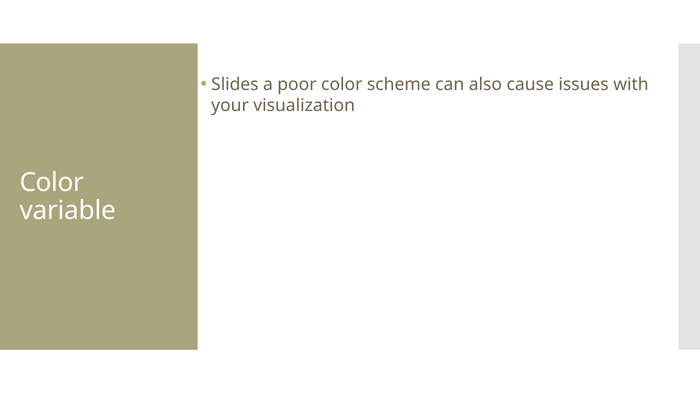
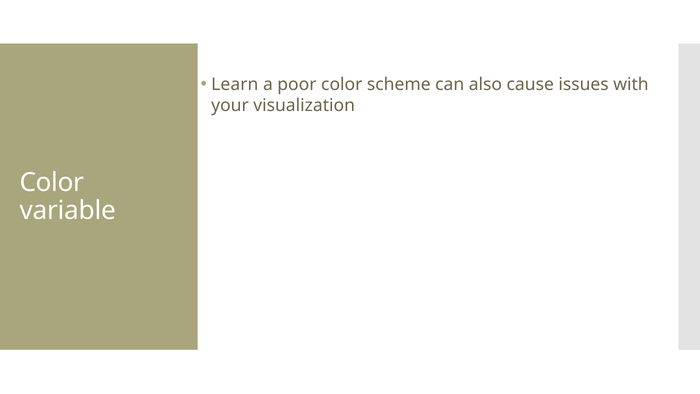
Slides: Slides -> Learn
